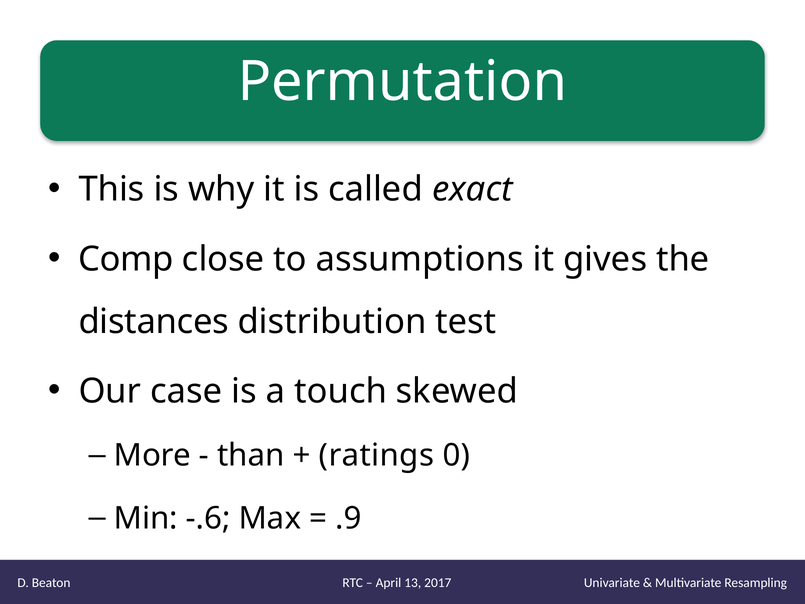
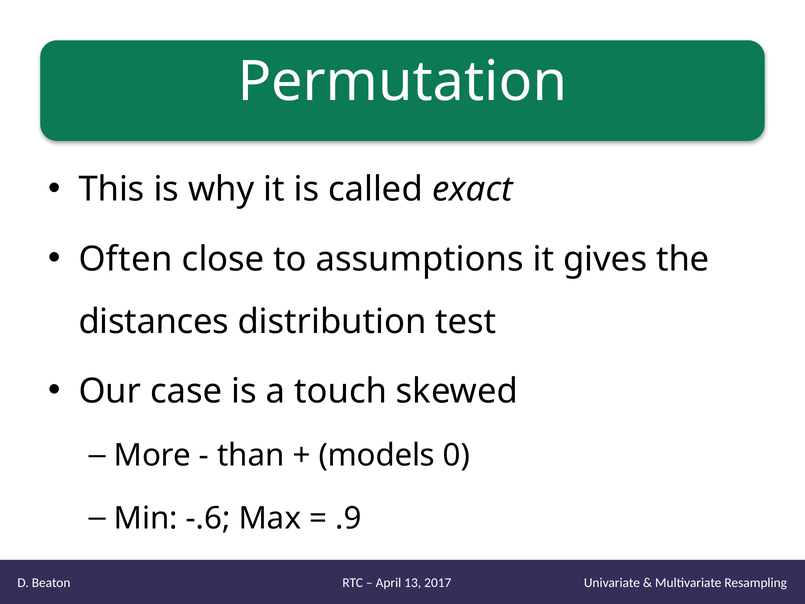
Comp: Comp -> Often
ratings: ratings -> models
